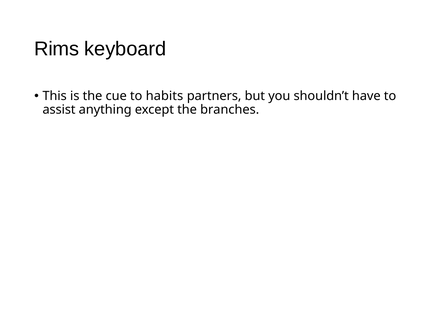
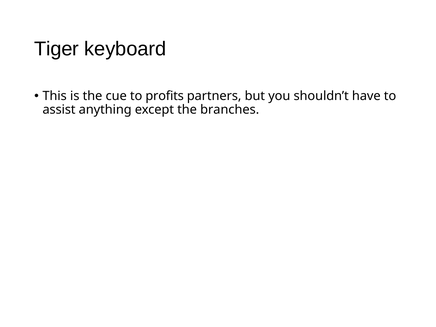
Rims: Rims -> Tiger
habits: habits -> profits
